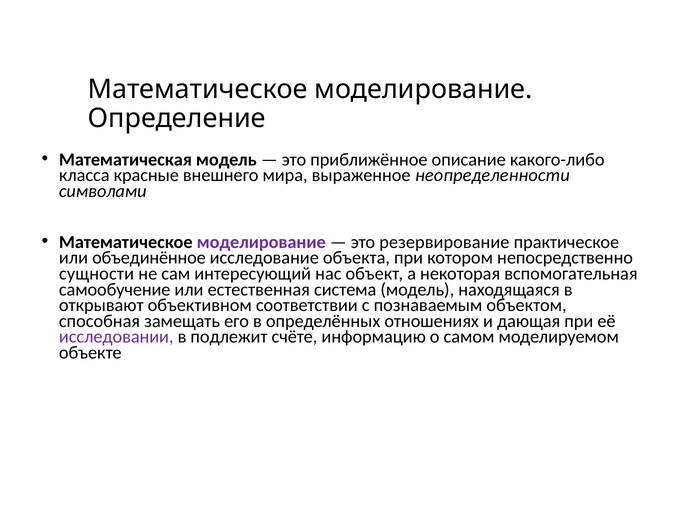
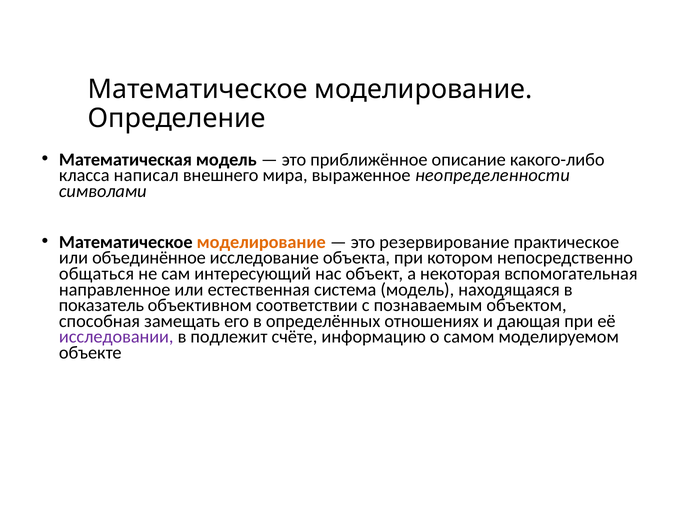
красные: красные -> написал
моделирование at (261, 242) colour: purple -> orange
сущности: сущности -> общаться
самообучение: самообучение -> направленное
открывают: открывают -> показатель
